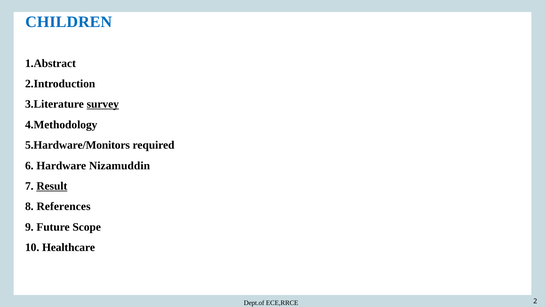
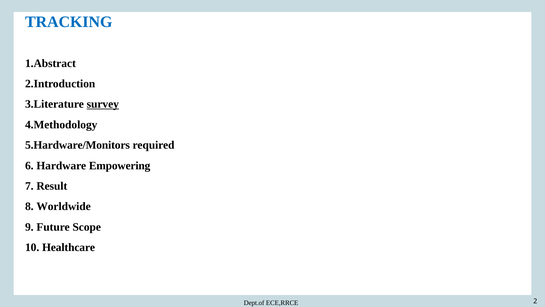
CHILDREN: CHILDREN -> TRACKING
Nizamuddin: Nizamuddin -> Empowering
Result underline: present -> none
References: References -> Worldwide
